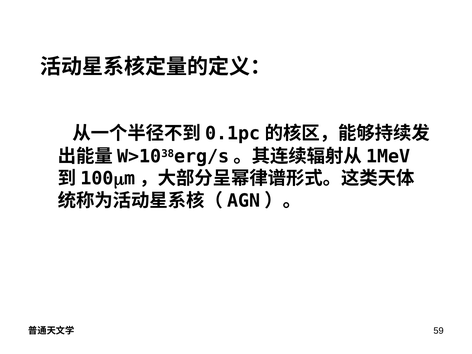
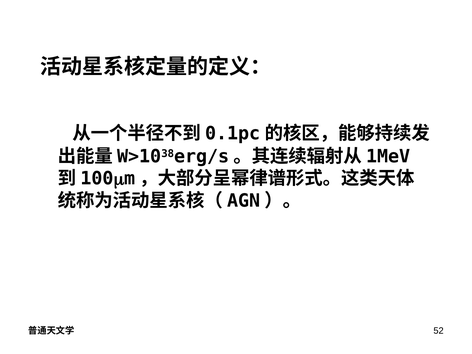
59: 59 -> 52
